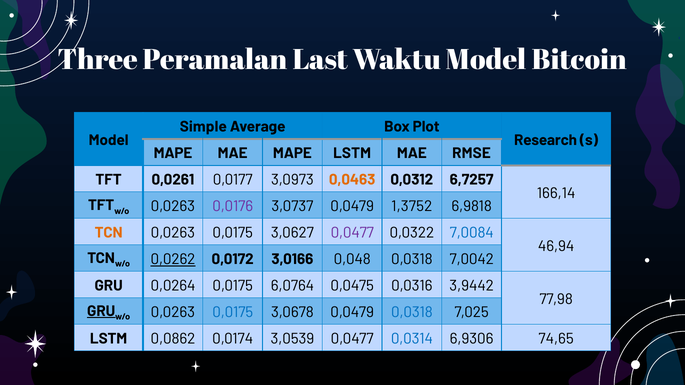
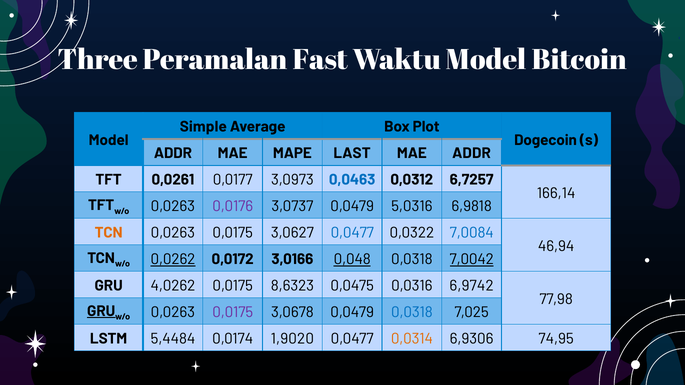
Last: Last -> Fast
Research: Research -> Dogecoin
MAPE at (173, 154): MAPE -> ADDR
MAPE LSTM: LSTM -> LAST
MAE RMSE: RMSE -> ADDR
0,0463 colour: orange -> blue
1,3752: 1,3752 -> 5,0316
0,0477 at (352, 233) colour: purple -> blue
0,048 underline: none -> present
7,0042 underline: none -> present
0,0264: 0,0264 -> 4,0262
6,0764: 6,0764 -> 8,6323
3,9442: 3,9442 -> 6,9742
0,0175 at (233, 313) colour: blue -> purple
0,0862: 0,0862 -> 5,4484
3,0539: 3,0539 -> 1,9020
0,0314 colour: blue -> orange
74,65: 74,65 -> 74,95
